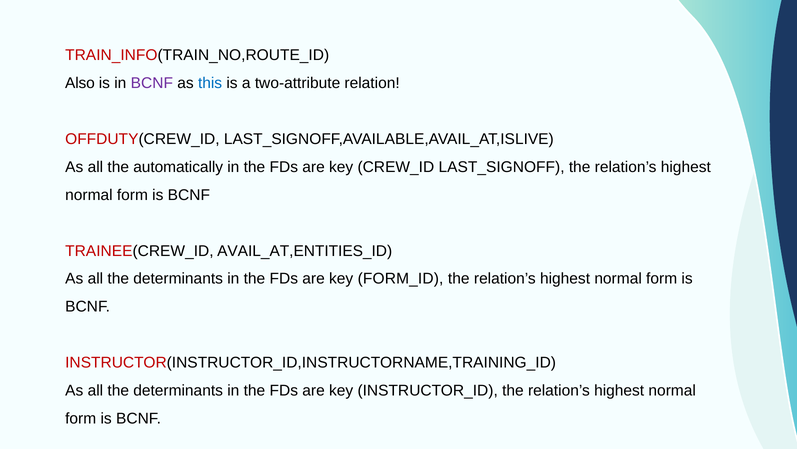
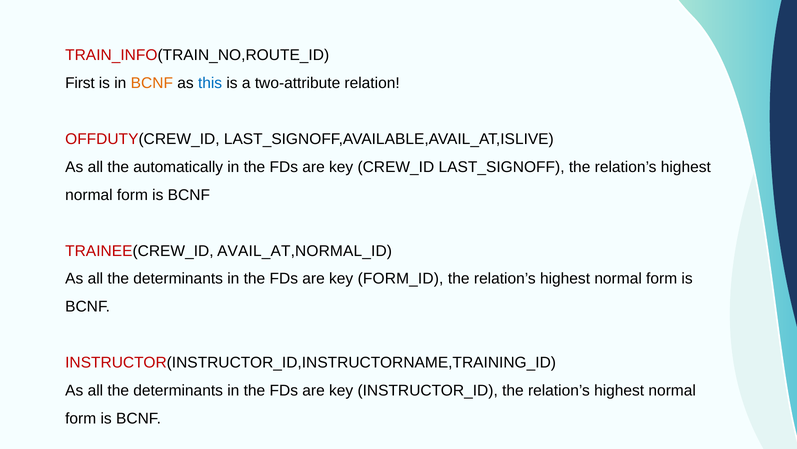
Also: Also -> First
BCNF at (152, 83) colour: purple -> orange
AVAIL_AT,ENTITIES_ID: AVAIL_AT,ENTITIES_ID -> AVAIL_AT,NORMAL_ID
